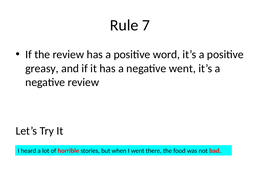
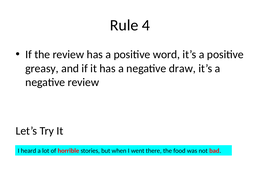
7: 7 -> 4
negative went: went -> draw
